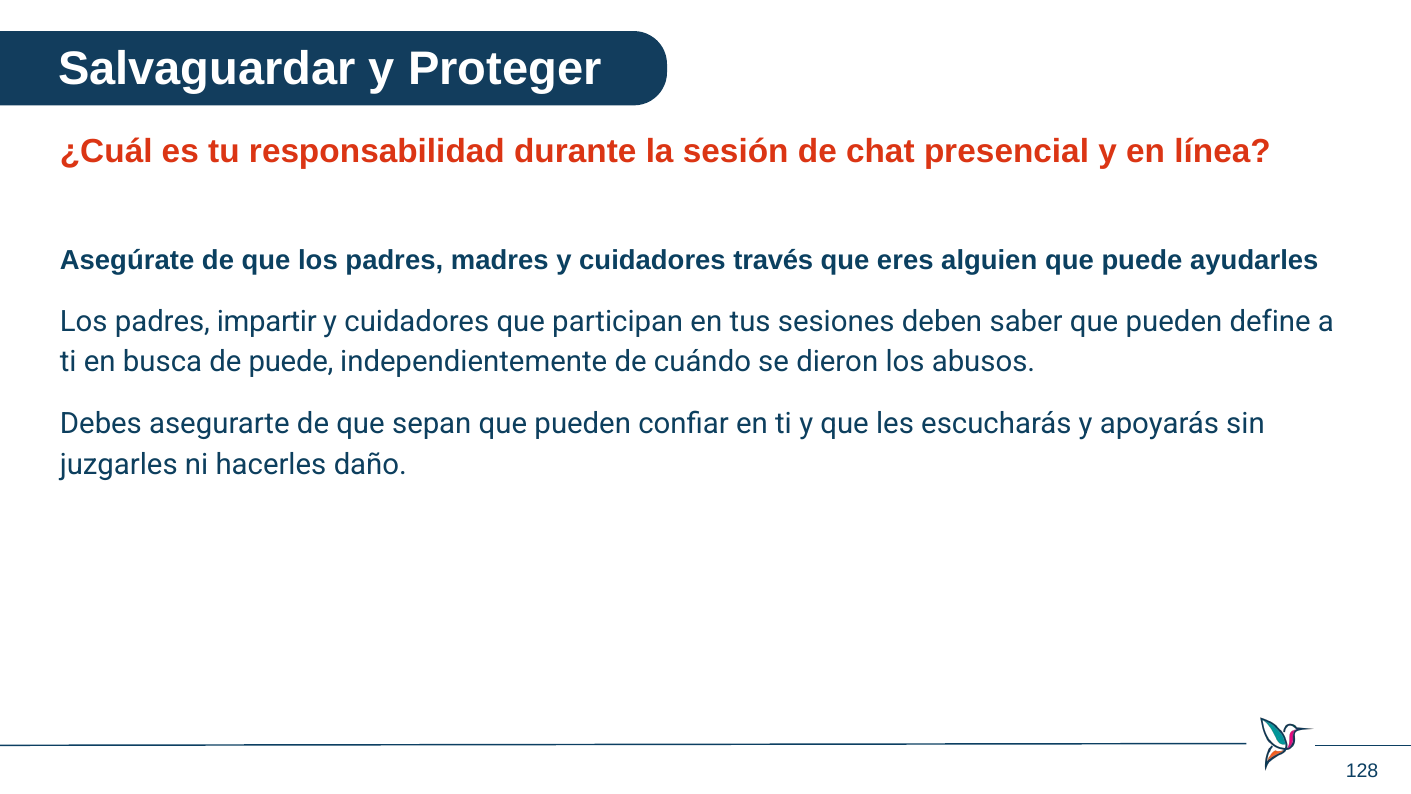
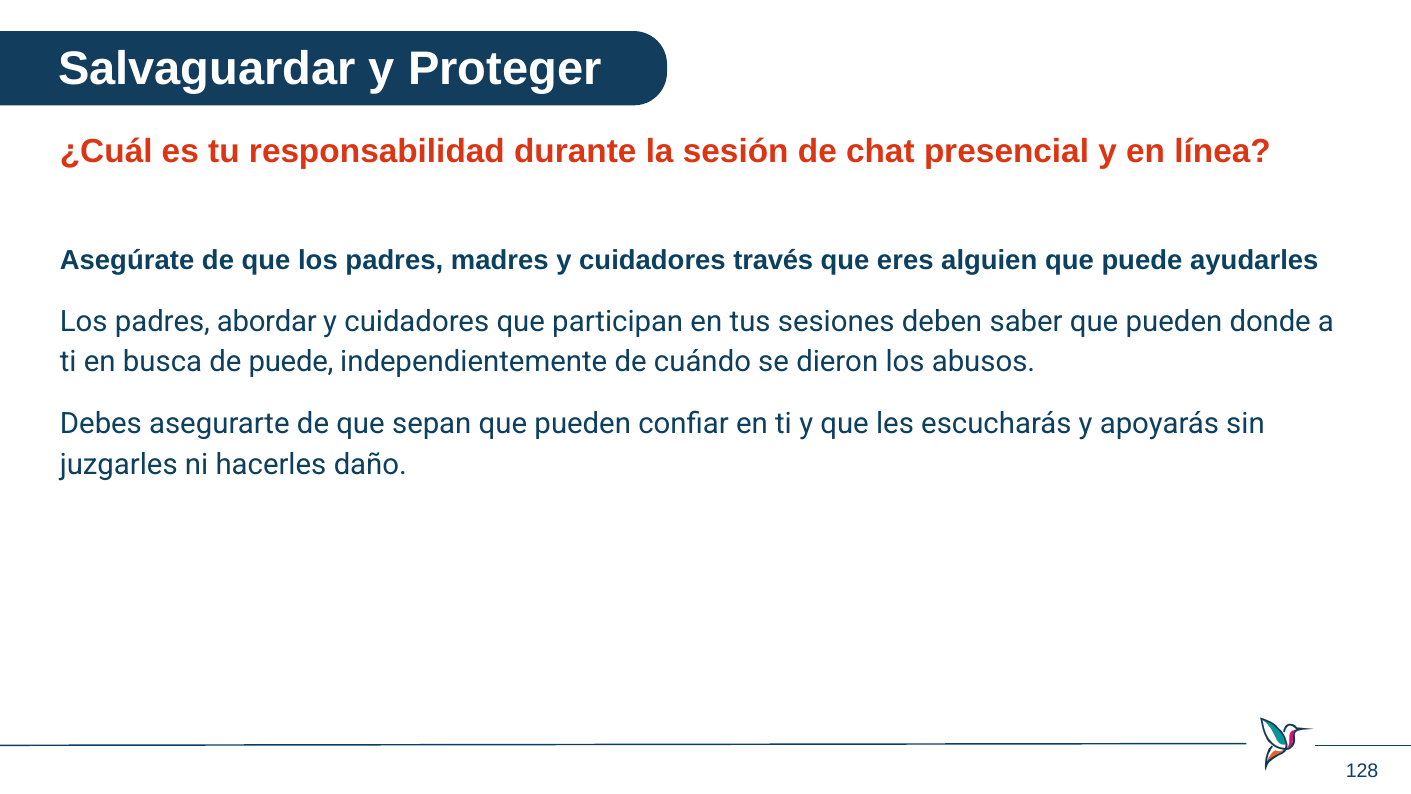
impartir: impartir -> abordar
define: define -> donde
